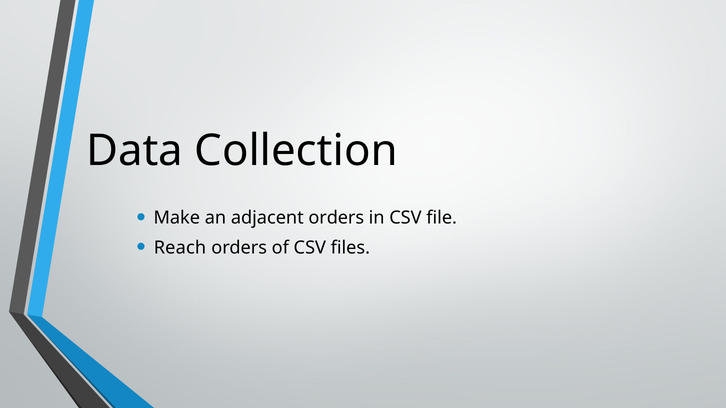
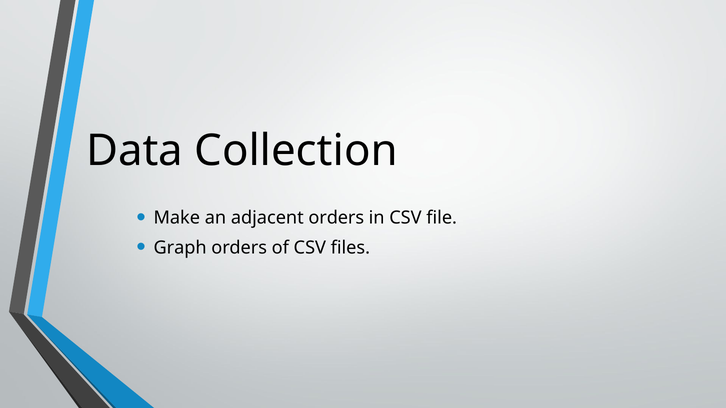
Reach: Reach -> Graph
